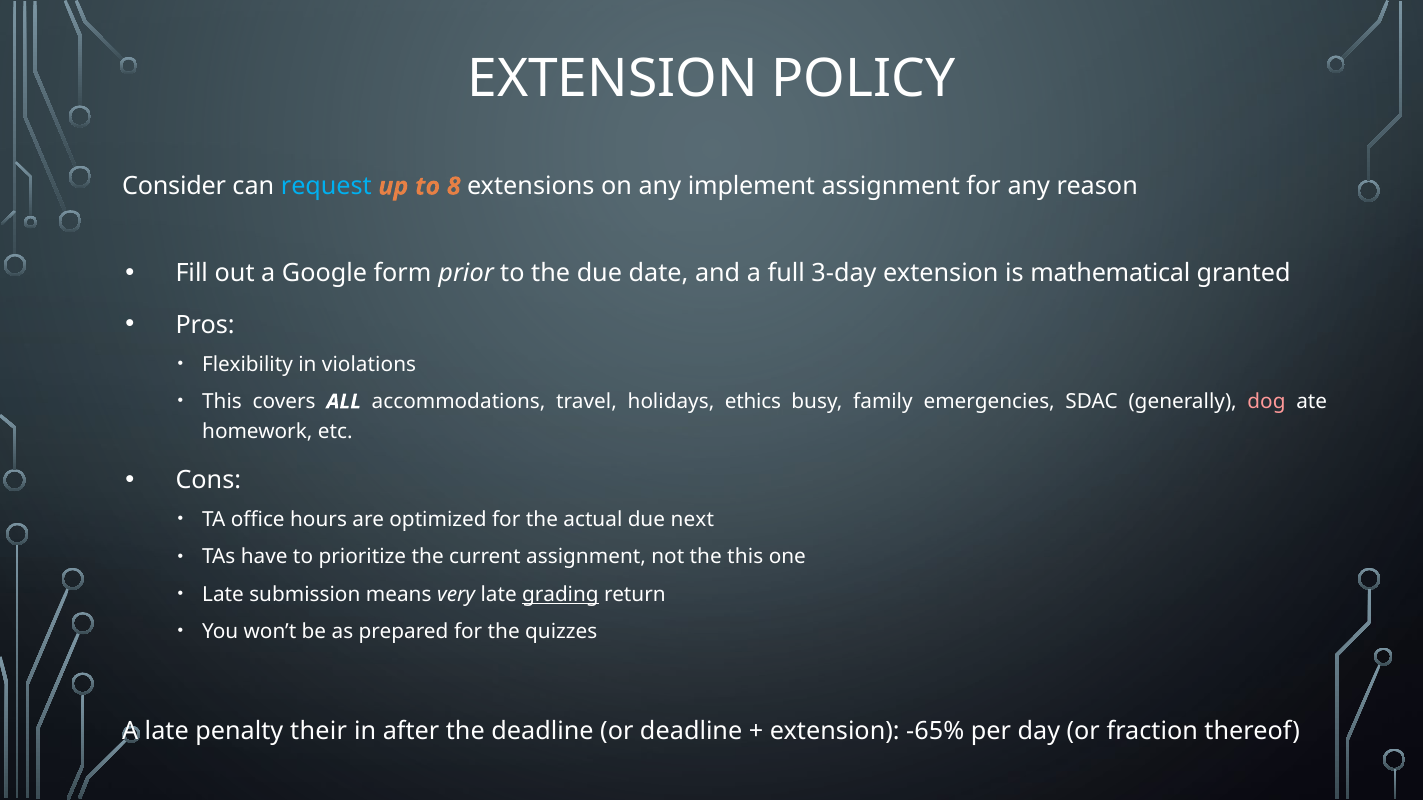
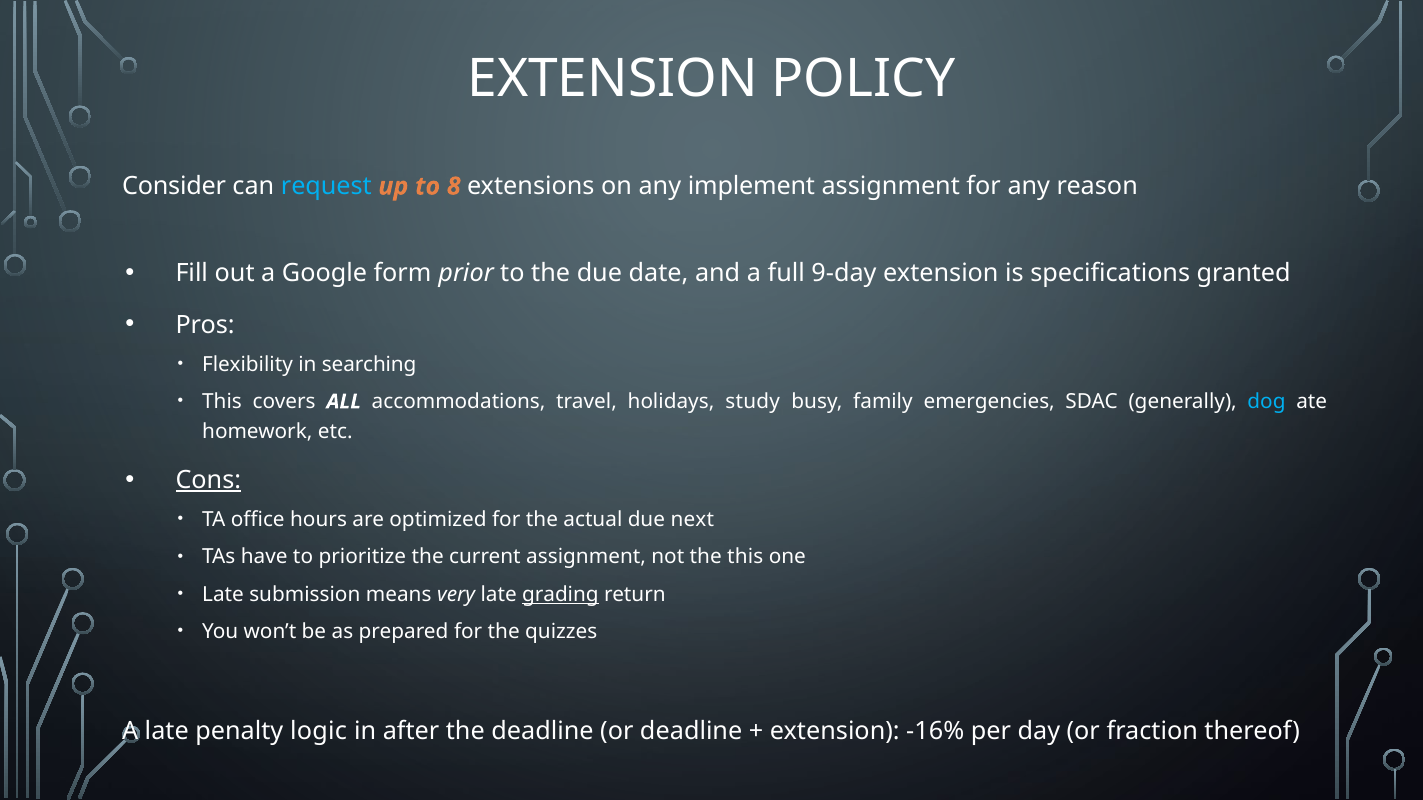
3-day: 3-day -> 9-day
mathematical: mathematical -> specifications
violations: violations -> searching
ethics: ethics -> study
dog colour: pink -> light blue
Cons underline: none -> present
their: their -> logic
-65%: -65% -> -16%
